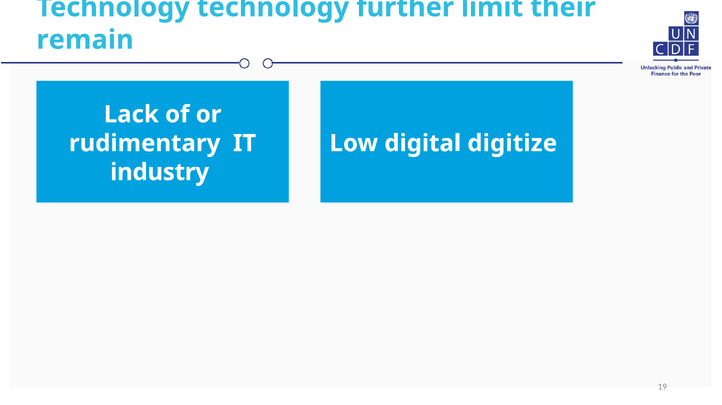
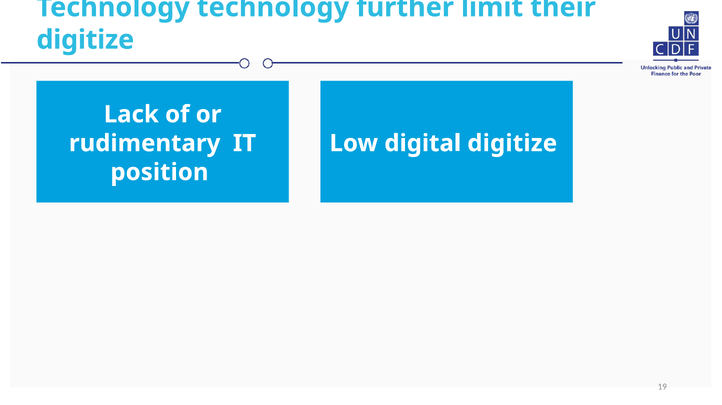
remain at (85, 40): remain -> digitize
industry: industry -> position
